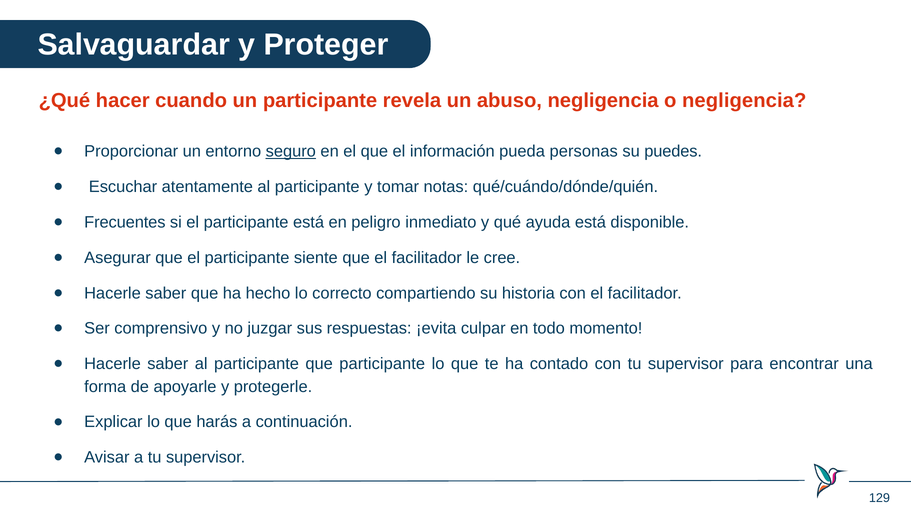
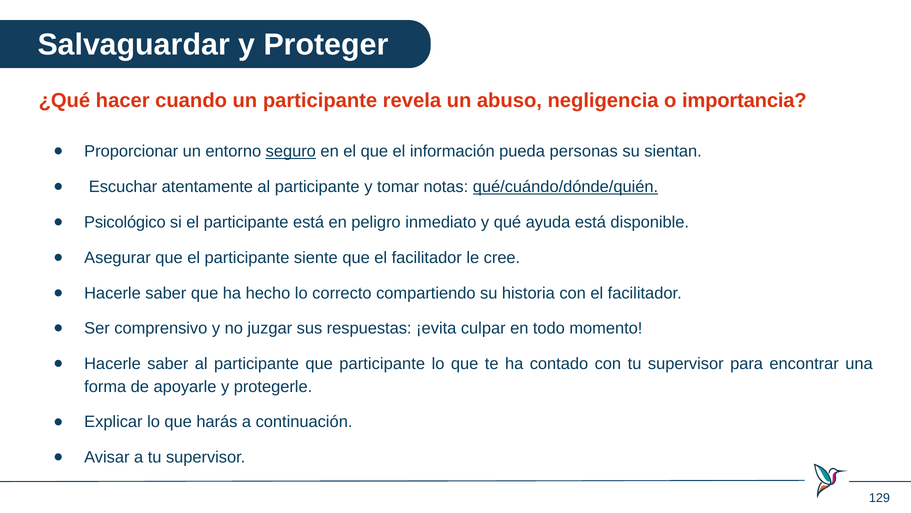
o negligencia: negligencia -> importancia
puedes: puedes -> sientan
qué/cuándo/dónde/quién underline: none -> present
Frecuentes: Frecuentes -> Psicológico
